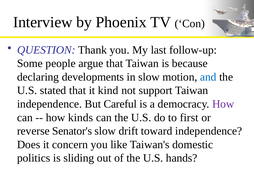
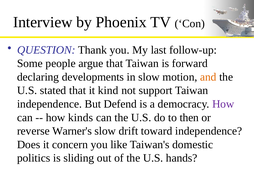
because: because -> forward
and colour: blue -> orange
Careful: Careful -> Defend
first: first -> then
Senator's: Senator's -> Warner's
